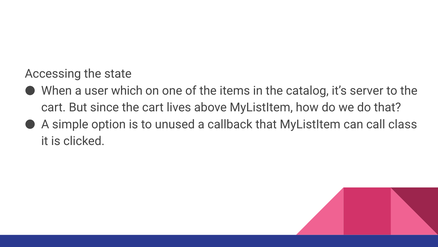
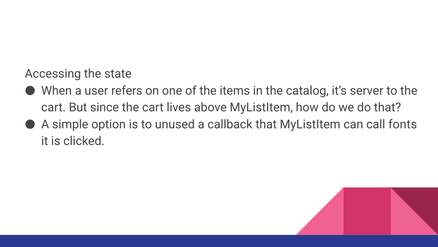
which: which -> refers
class: class -> fonts
